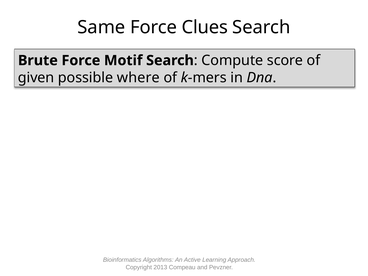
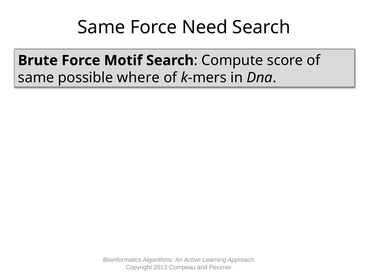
Clues: Clues -> Need
given at (36, 78): given -> same
